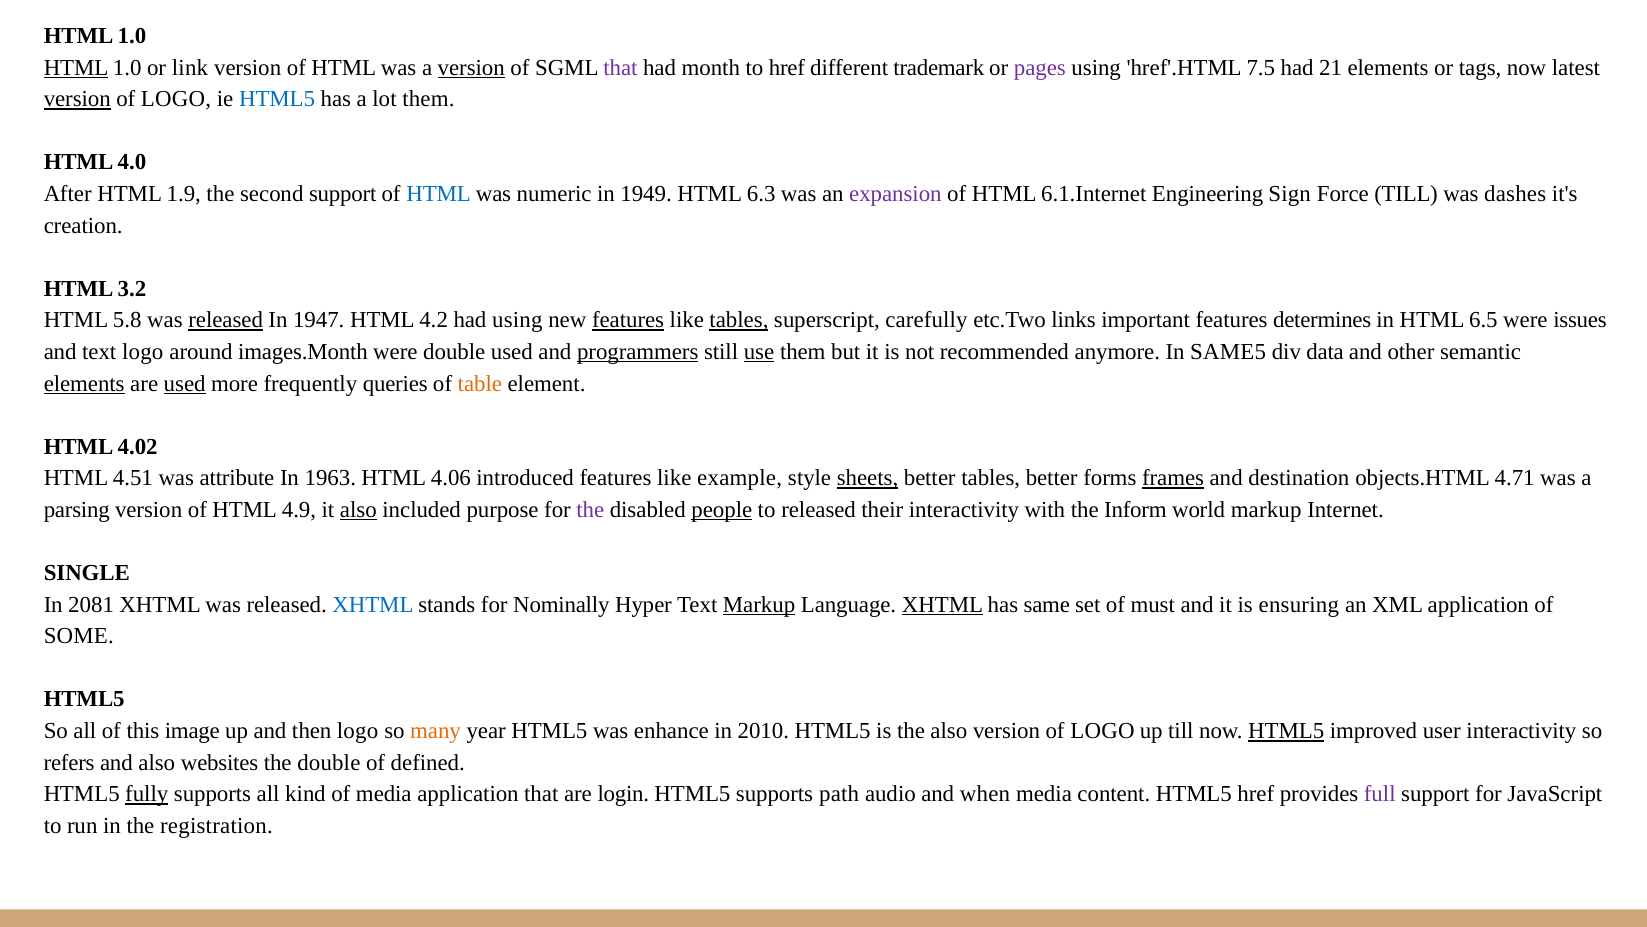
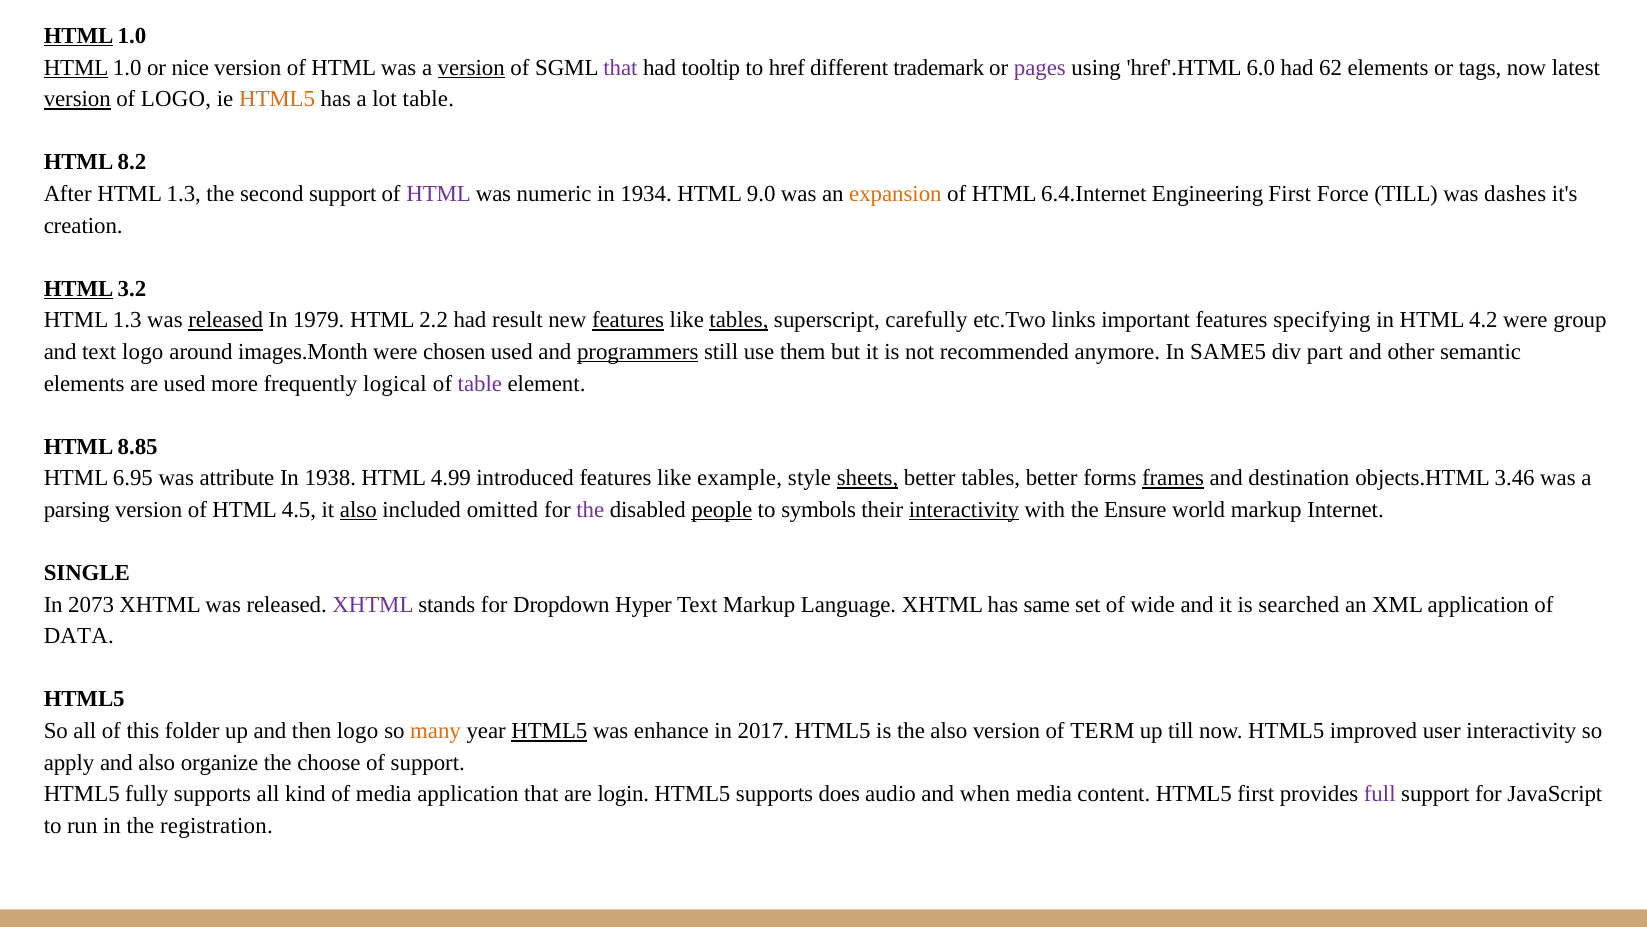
HTML at (79, 36) underline: none -> present
link: link -> nice
month: month -> tooltip
7.5: 7.5 -> 6.0
21: 21 -> 62
HTML5 at (277, 99) colour: blue -> orange
lot them: them -> table
4.0: 4.0 -> 8.2
After HTML 1.9: 1.9 -> 1.3
HTML at (439, 194) colour: blue -> purple
1949: 1949 -> 1934
6.3: 6.3 -> 9.0
expansion colour: purple -> orange
6.1.Internet: 6.1.Internet -> 6.4.Internet
Engineering Sign: Sign -> First
HTML at (79, 289) underline: none -> present
5.8 at (127, 320): 5.8 -> 1.3
1947: 1947 -> 1979
4.2: 4.2 -> 2.2
had using: using -> result
determines: determines -> specifying
6.5: 6.5 -> 4.2
issues: issues -> group
were double: double -> chosen
use underline: present -> none
data: data -> part
elements at (84, 383) underline: present -> none
used at (185, 383) underline: present -> none
queries: queries -> logical
table at (480, 383) colour: orange -> purple
4.02: 4.02 -> 8.85
4.51: 4.51 -> 6.95
1963: 1963 -> 1938
4.06: 4.06 -> 4.99
4.71: 4.71 -> 3.46
4.9: 4.9 -> 4.5
purpose: purpose -> omitted
to released: released -> symbols
interactivity at (964, 510) underline: none -> present
Inform: Inform -> Ensure
2081: 2081 -> 2073
XHTML at (373, 604) colour: blue -> purple
Nominally: Nominally -> Dropdown
Markup at (759, 604) underline: present -> none
XHTML at (943, 604) underline: present -> none
must: must -> wide
ensuring: ensuring -> searched
SOME: SOME -> DATA
image: image -> folder
HTML5 at (549, 731) underline: none -> present
2010: 2010 -> 2017
LOGO at (1102, 731): LOGO -> TERM
HTML5 at (1286, 731) underline: present -> none
refers: refers -> apply
websites: websites -> organize
the double: double -> choose
of defined: defined -> support
fully underline: present -> none
path: path -> does
HTML5 href: href -> first
